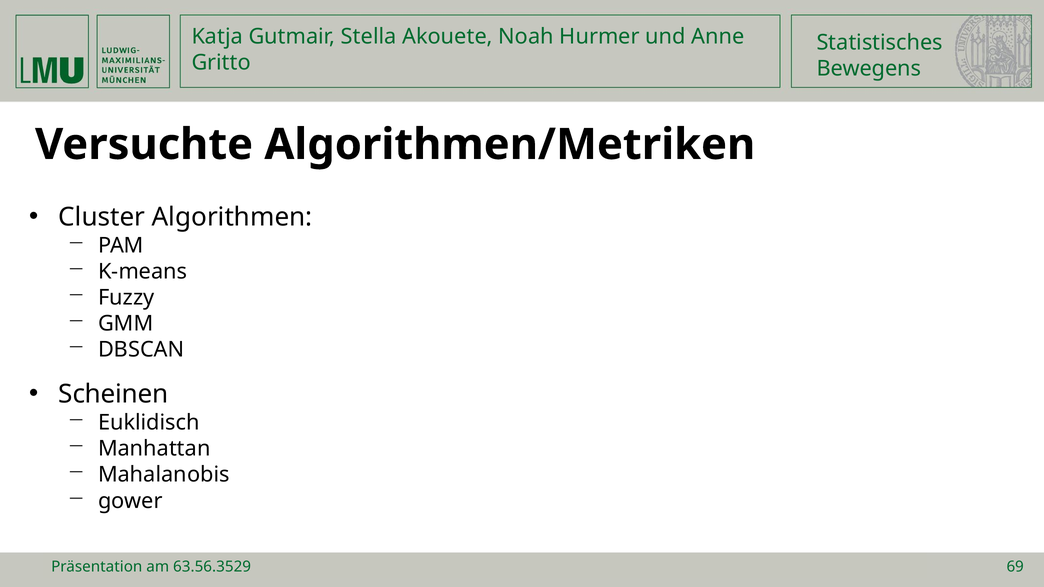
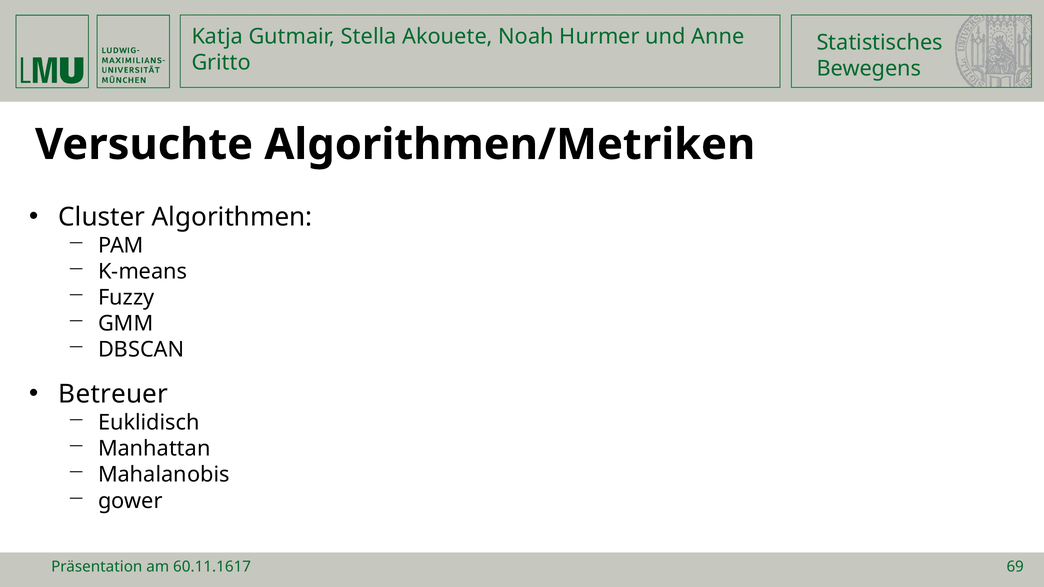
Scheinen: Scheinen -> Betreuer
63.56.3529: 63.56.3529 -> 60.11.1617
